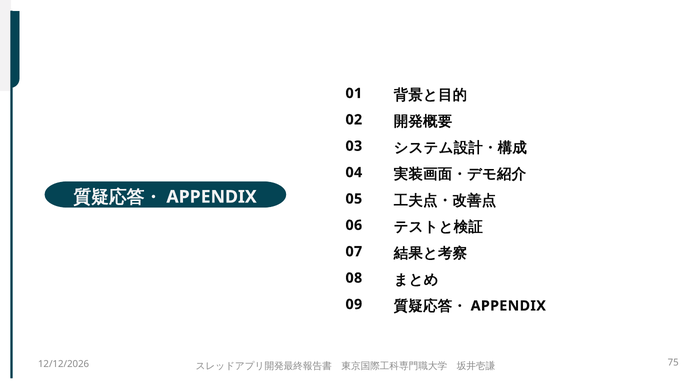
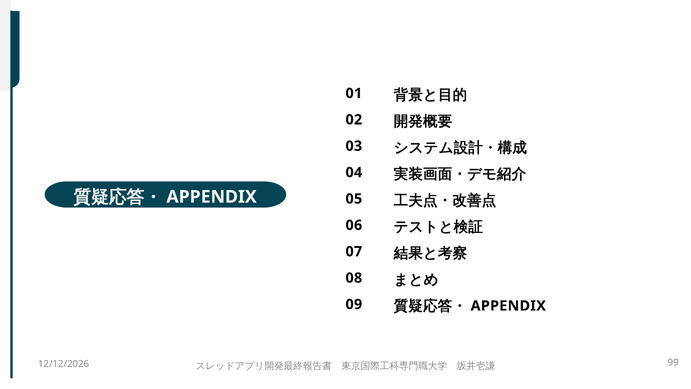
75: 75 -> 99
